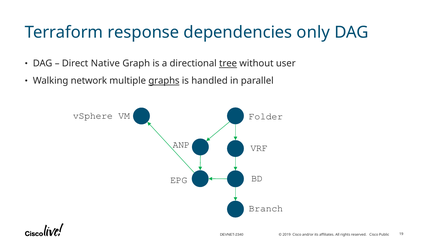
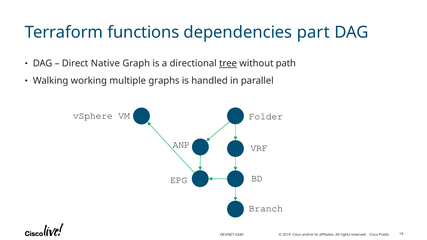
response: response -> functions
only: only -> part
user: user -> path
network: network -> working
graphs underline: present -> none
